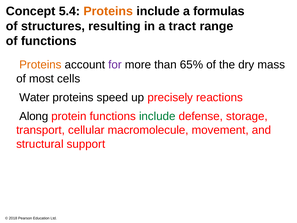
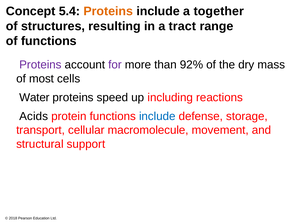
formulas: formulas -> together
Proteins at (40, 65) colour: orange -> purple
65%: 65% -> 92%
precisely: precisely -> including
Along: Along -> Acids
include at (157, 116) colour: green -> blue
